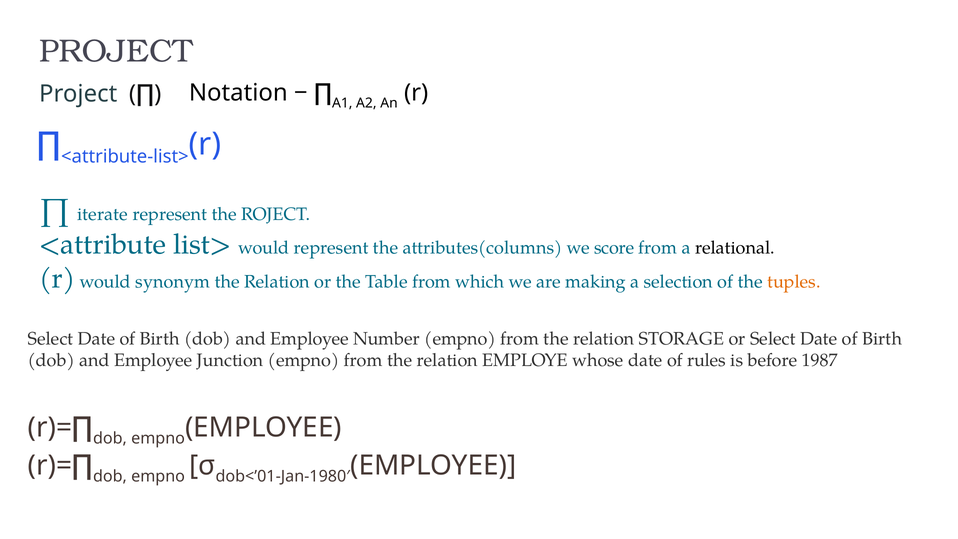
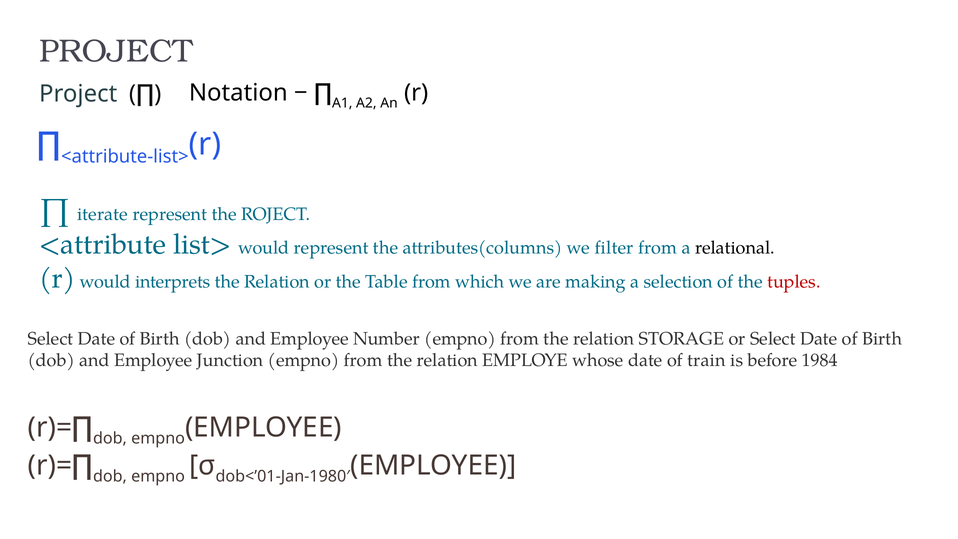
score: score -> filter
synonym: synonym -> interprets
tuples colour: orange -> red
rules: rules -> train
1987: 1987 -> 1984
